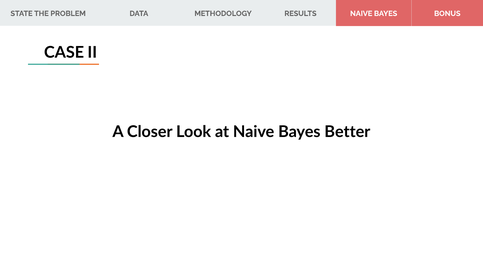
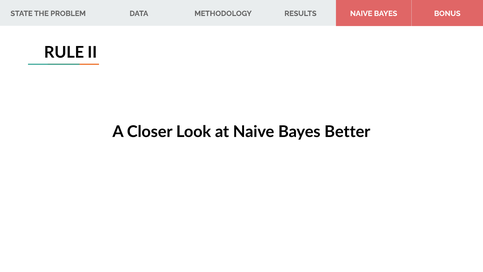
CASE: CASE -> RULE
